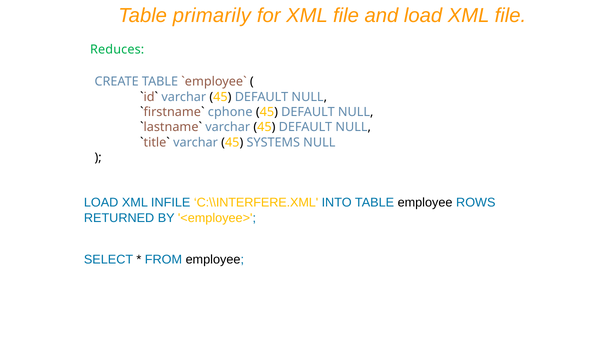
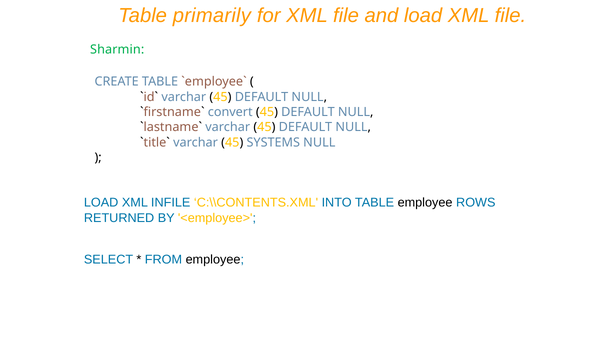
Reduces: Reduces -> Sharmin
cphone: cphone -> convert
C:\\INTERFERE.XML: C:\\INTERFERE.XML -> C:\\CONTENTS.XML
